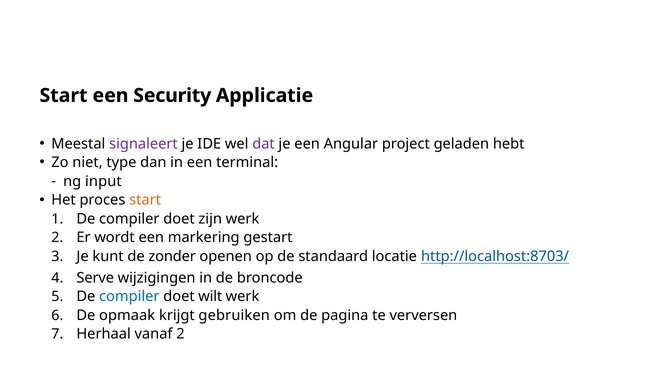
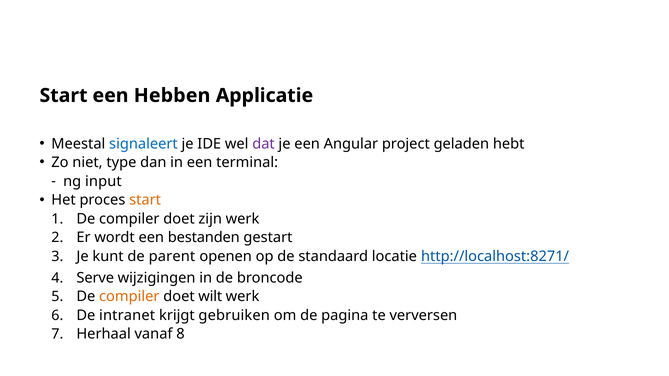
Security: Security -> Hebben
signaleert colour: purple -> blue
markering: markering -> bestanden
zonder: zonder -> parent
http://localhost:8703/: http://localhost:8703/ -> http://localhost:8271/
compiler at (129, 297) colour: blue -> orange
opmaak: opmaak -> intranet
vanaf 2: 2 -> 8
